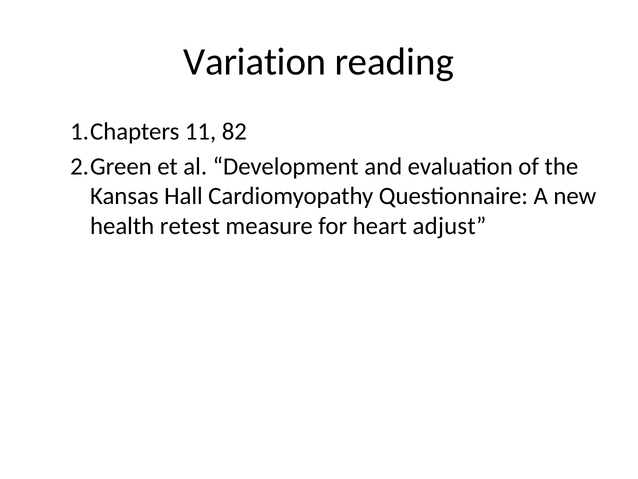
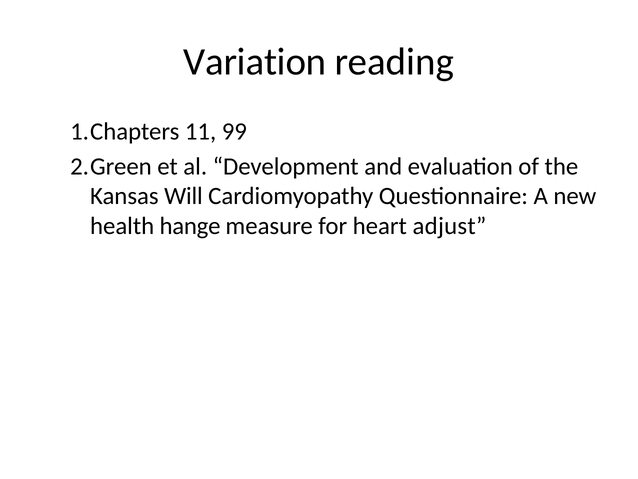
82: 82 -> 99
Hall: Hall -> Will
retest: retest -> hange
